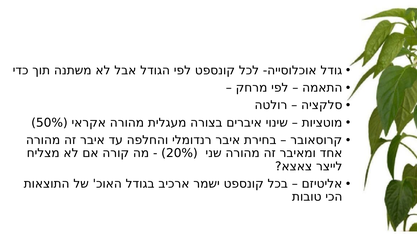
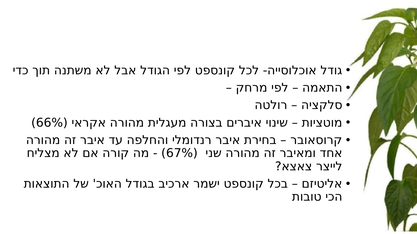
50%: 50% -> 66%
20%: 20% -> 67%
